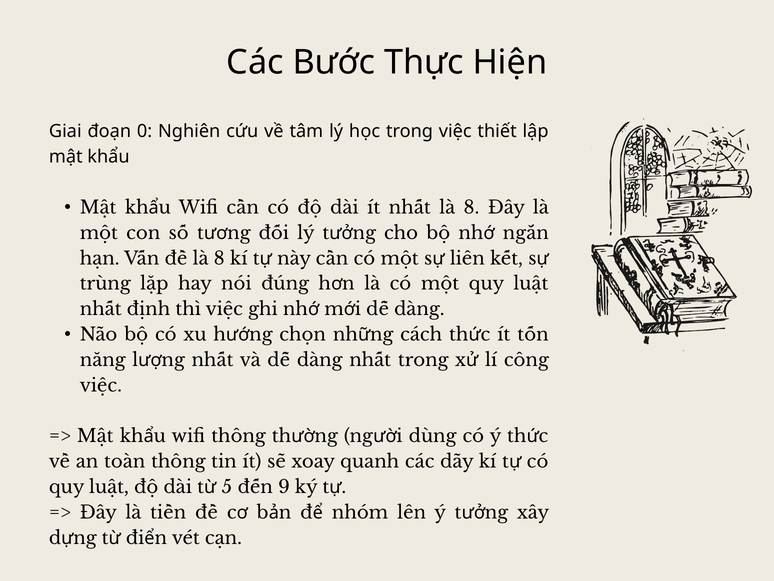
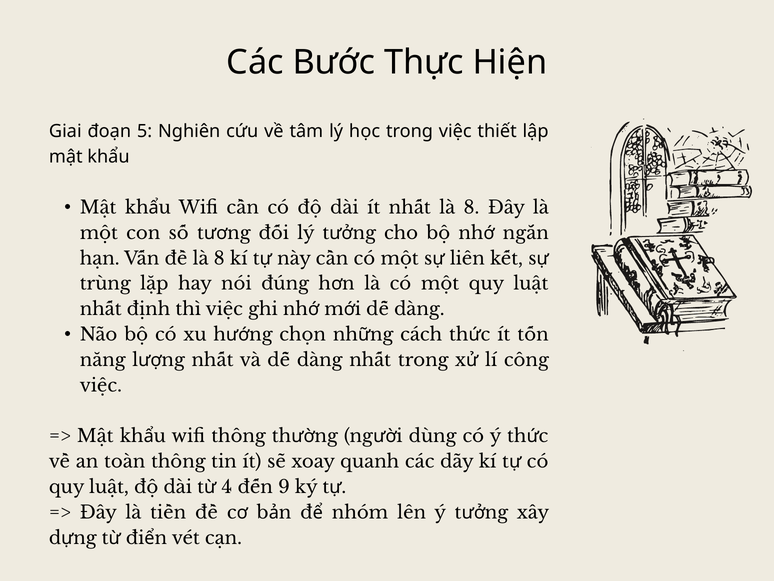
0: 0 -> 5
5: 5 -> 4
